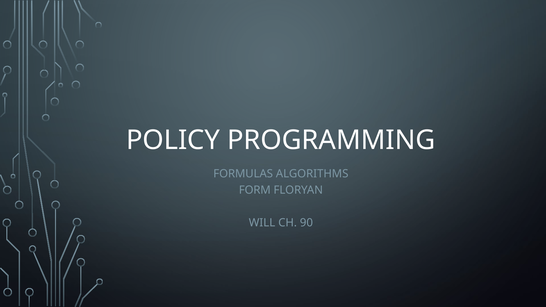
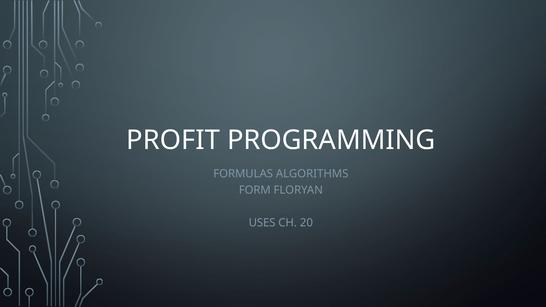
POLICY: POLICY -> PROFIT
WILL: WILL -> USES
90: 90 -> 20
